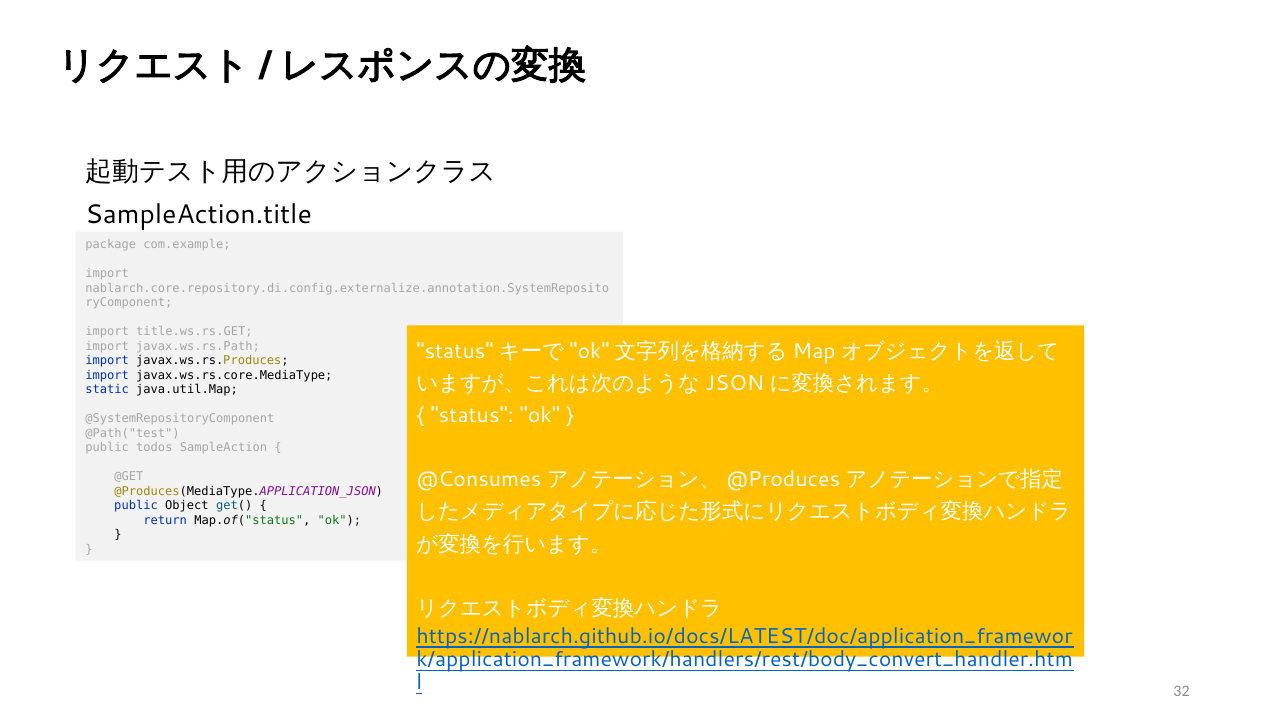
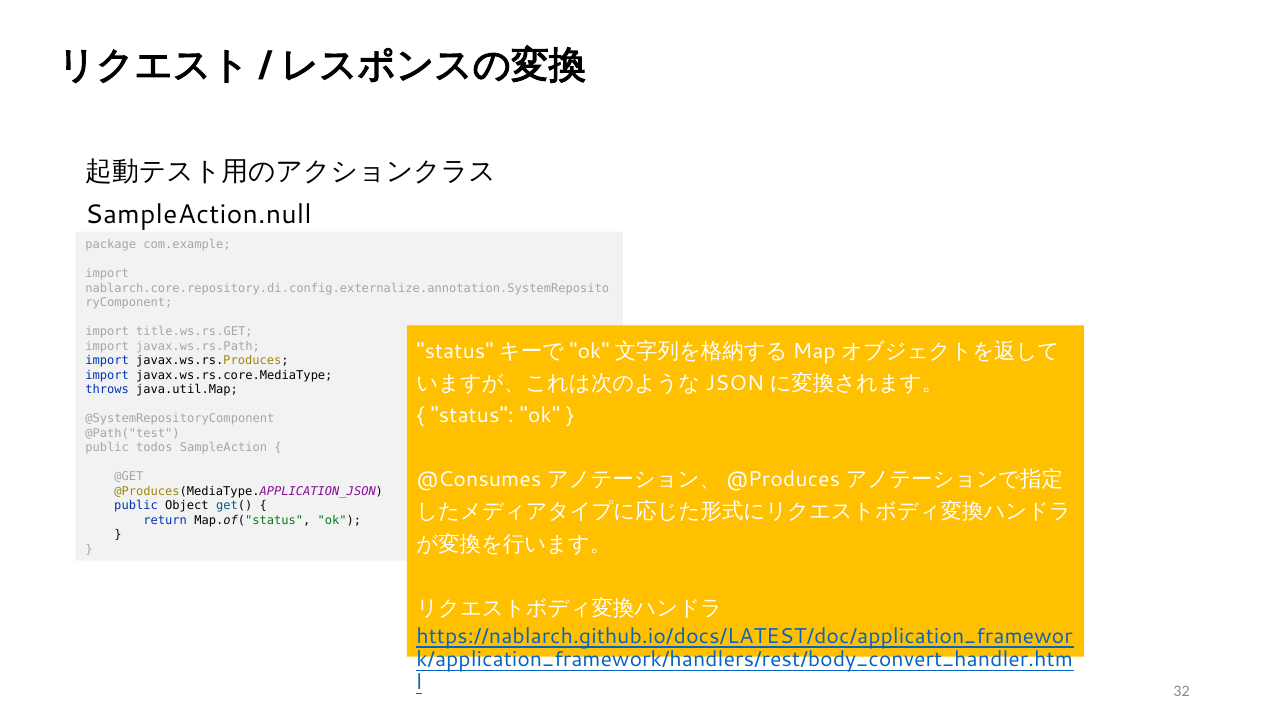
SampleAction.title: SampleAction.title -> SampleAction.null
static: static -> throws
